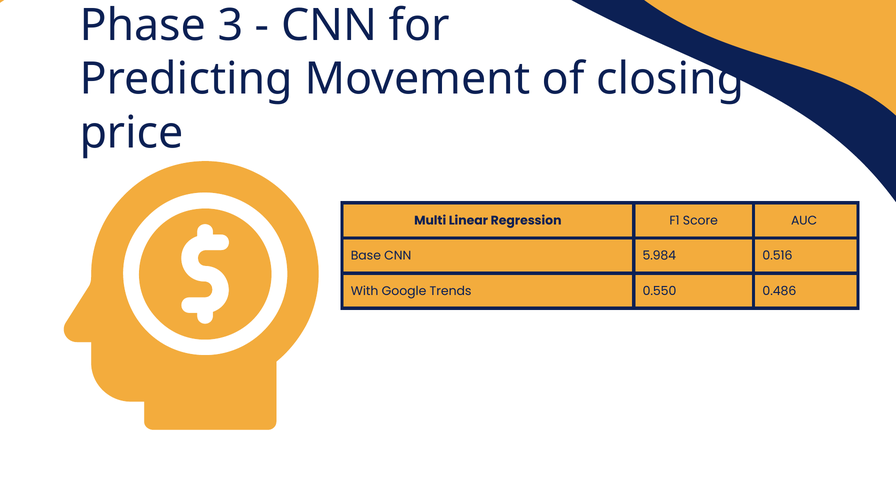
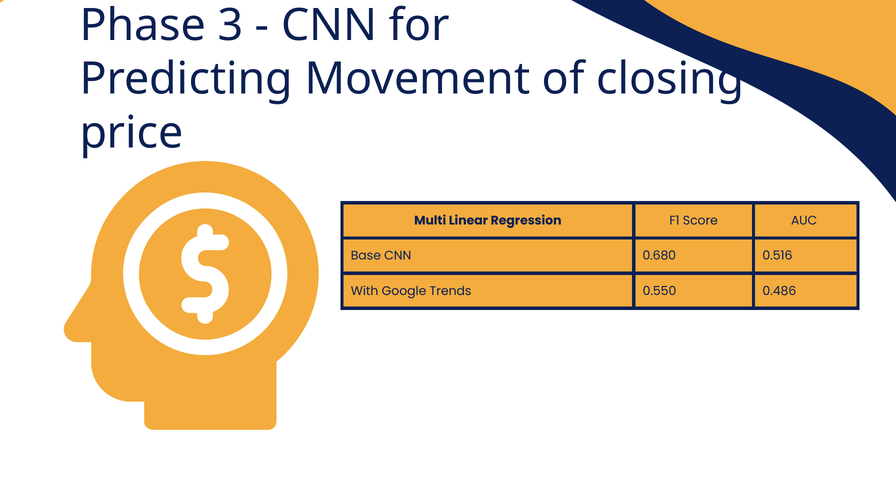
5.984: 5.984 -> 0.680
